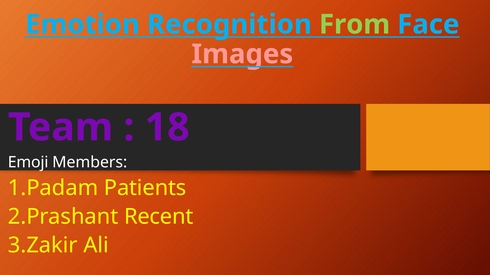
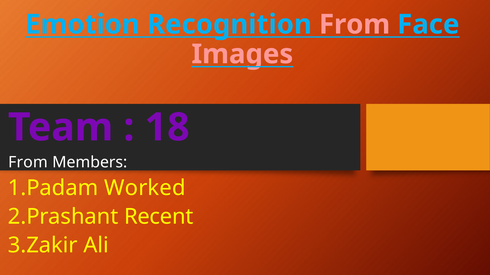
From at (355, 25) colour: light green -> pink
Emoji at (28, 163): Emoji -> From
Patients: Patients -> Worked
